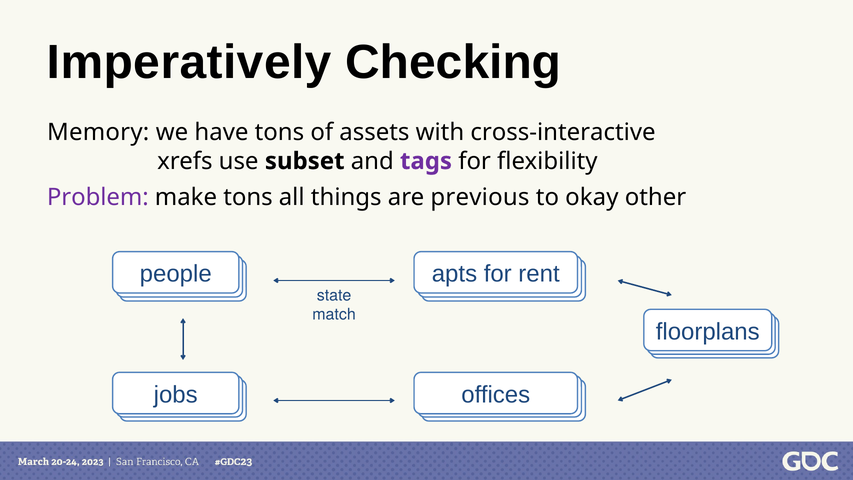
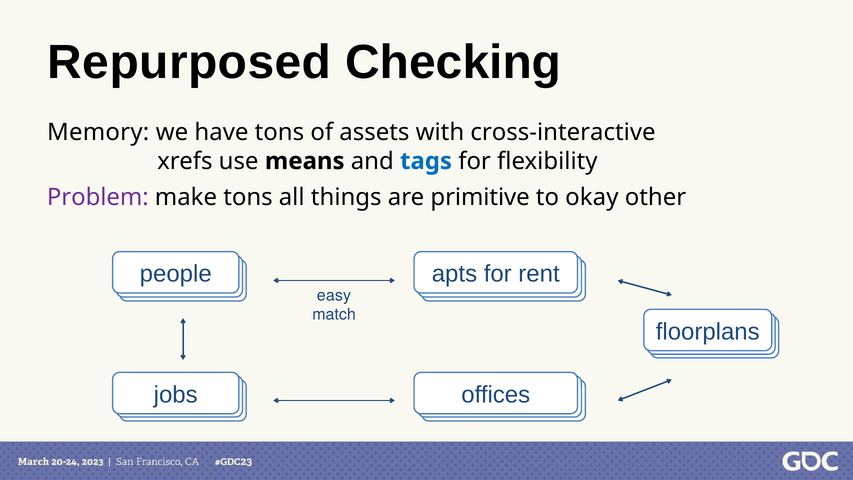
Imperatively: Imperatively -> Repurposed
subset: subset -> means
tags colour: purple -> blue
previous: previous -> primitive
state: state -> easy
